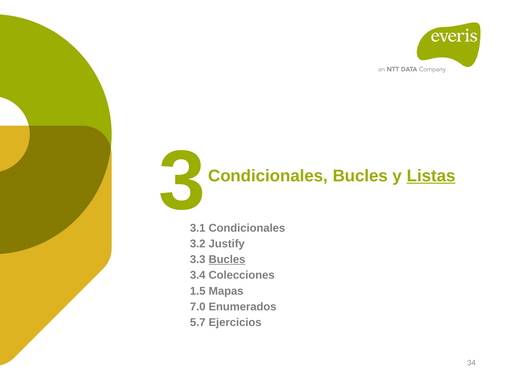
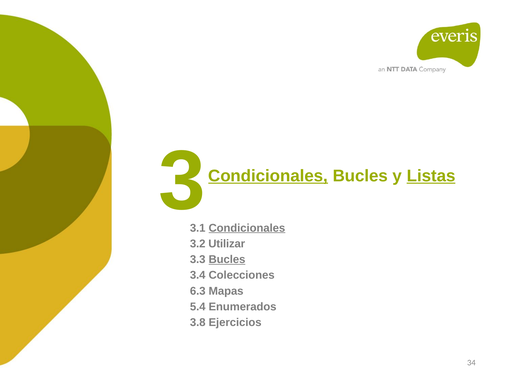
Condicionales at (268, 176) underline: none -> present
Condicionales at (247, 228) underline: none -> present
Justify: Justify -> Utilizar
1.5: 1.5 -> 6.3
7.0: 7.0 -> 5.4
5.7: 5.7 -> 3.8
